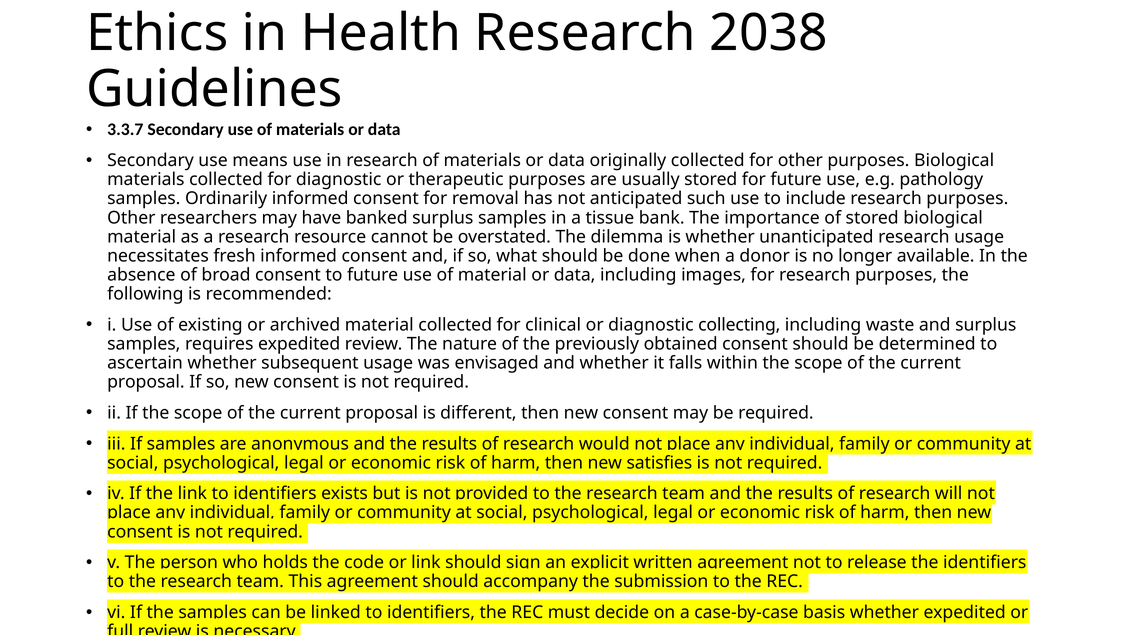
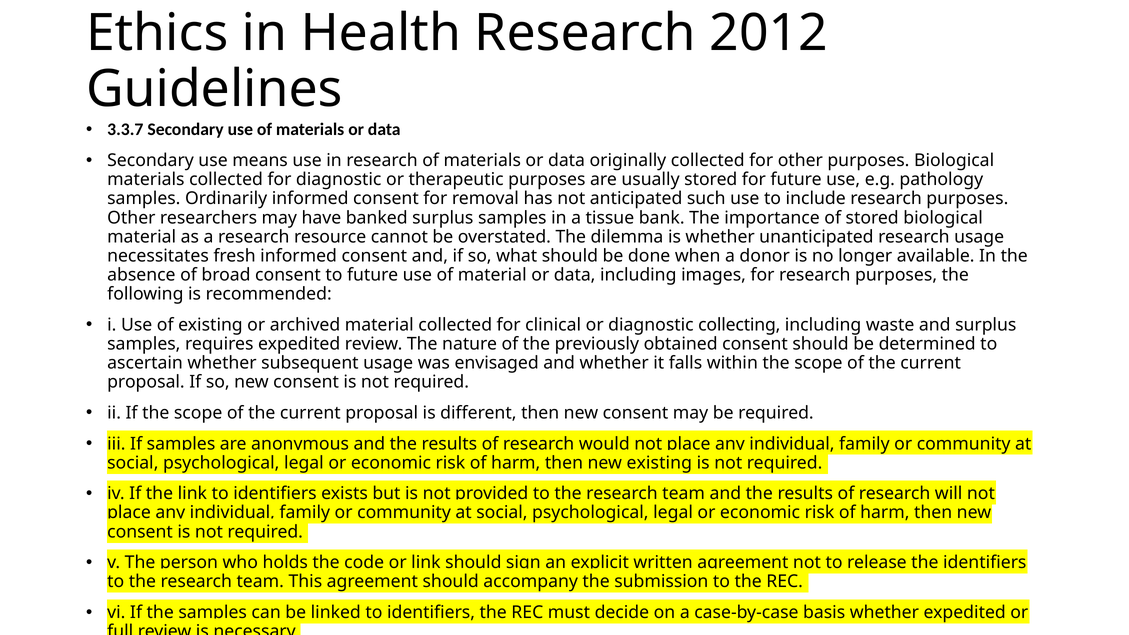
2038: 2038 -> 2012
new satisfies: satisfies -> existing
